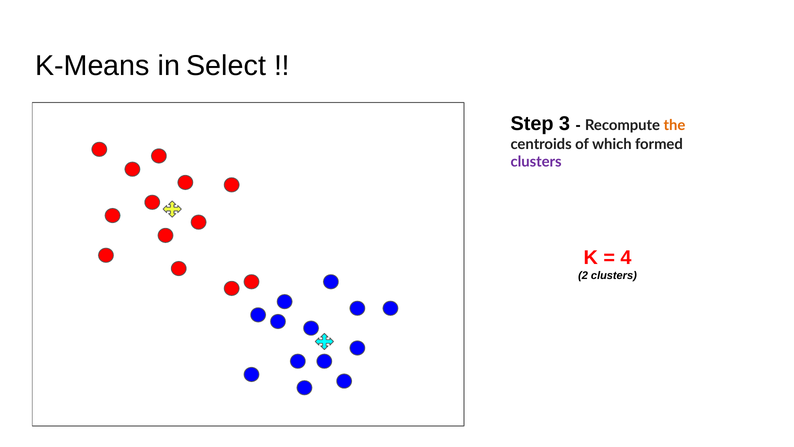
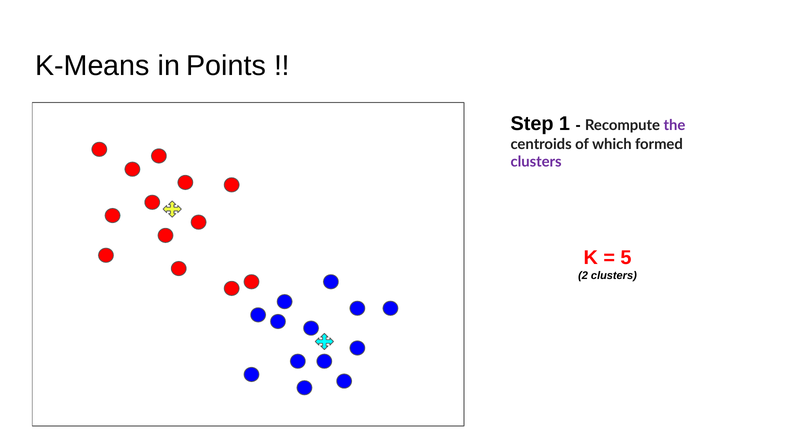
Select: Select -> Points
3: 3 -> 1
the colour: orange -> purple
4: 4 -> 5
